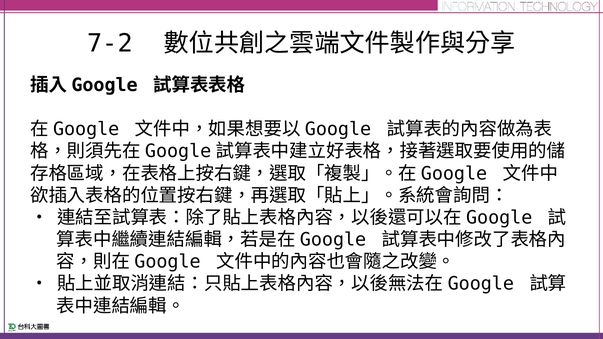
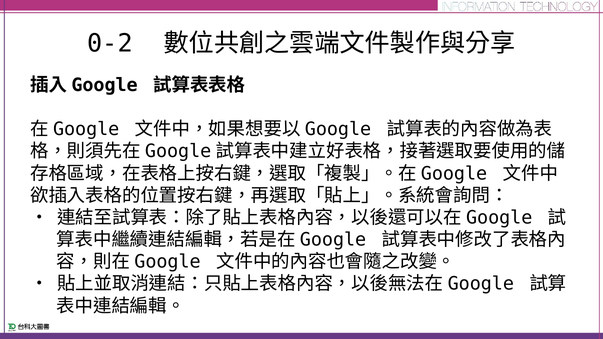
7-2: 7-2 -> 0-2
